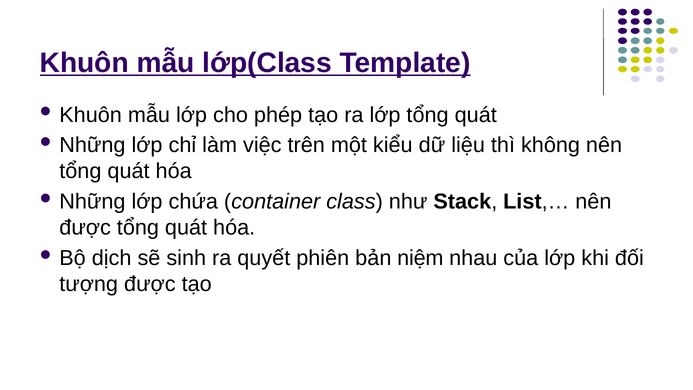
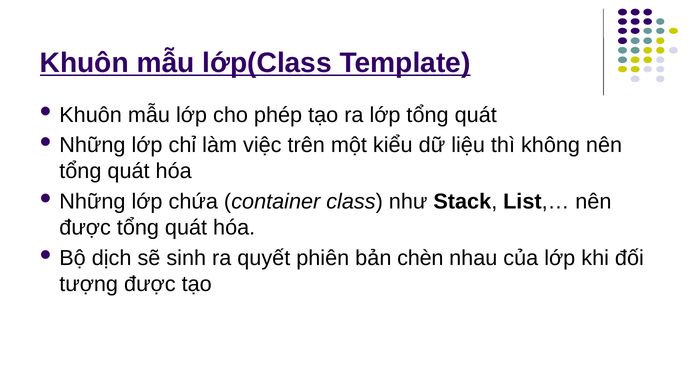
niệm: niệm -> chèn
